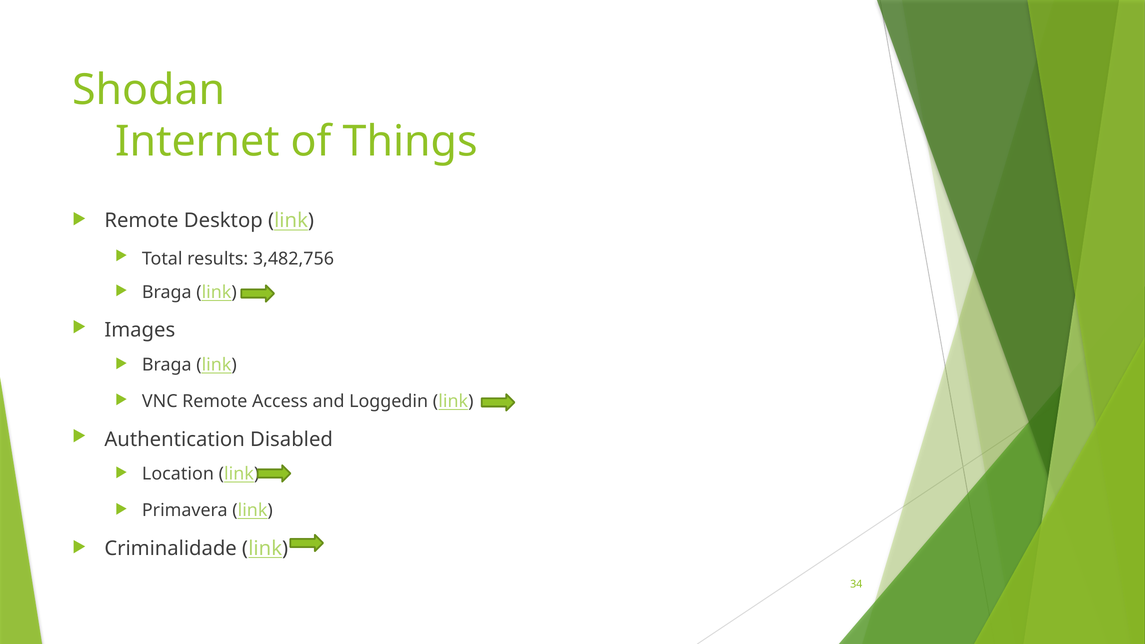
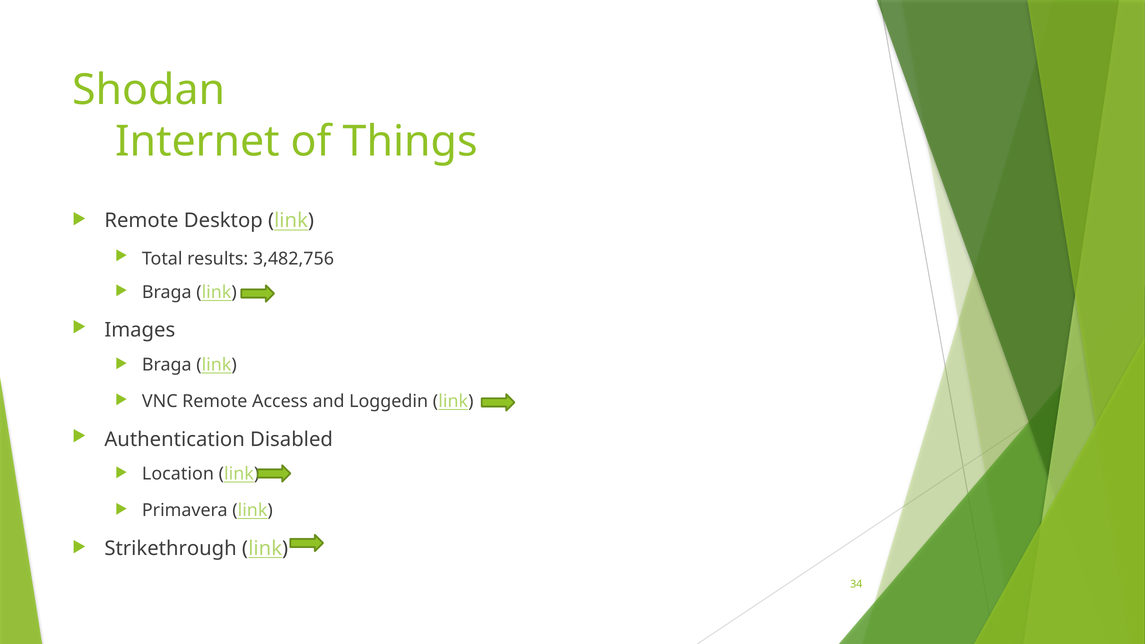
Criminalidade: Criminalidade -> Strikethrough
